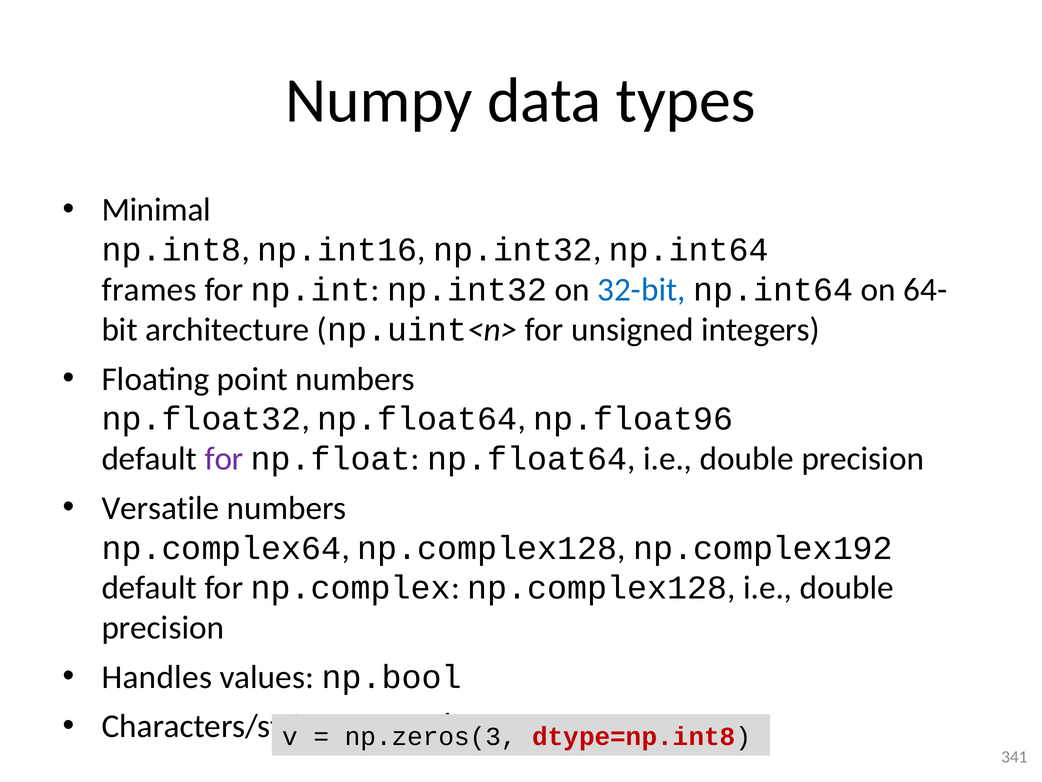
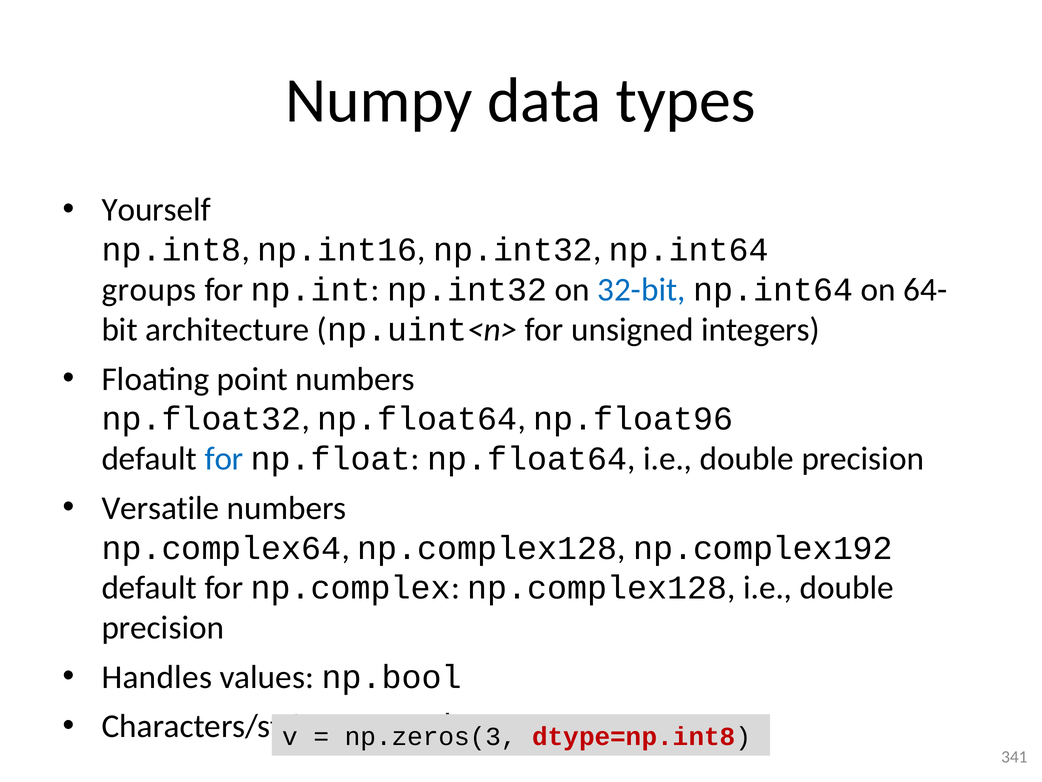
Minimal: Minimal -> Yourself
frames: frames -> groups
for at (224, 459) colour: purple -> blue
